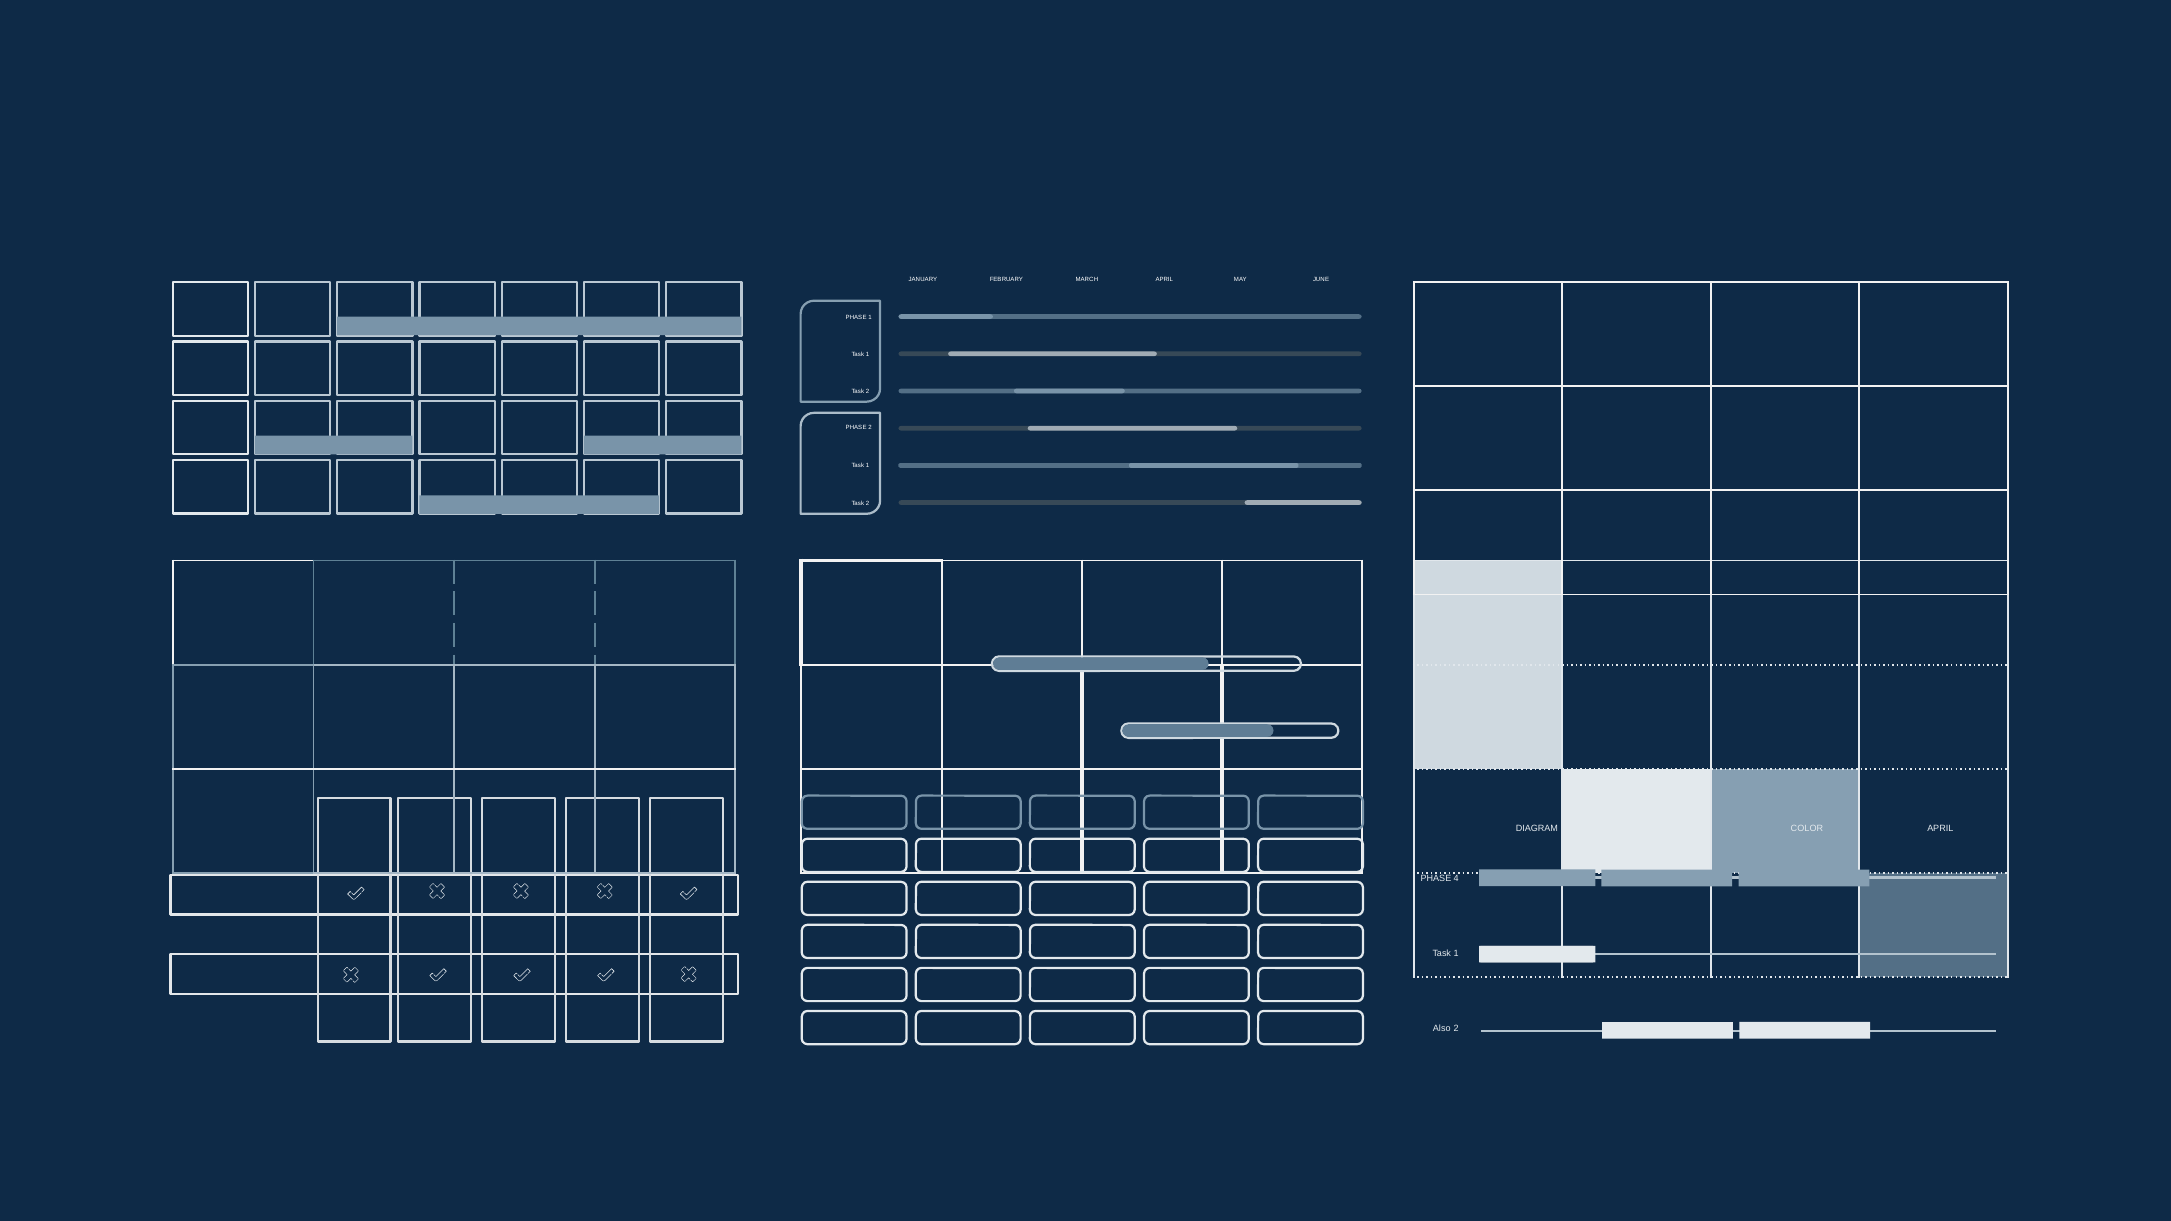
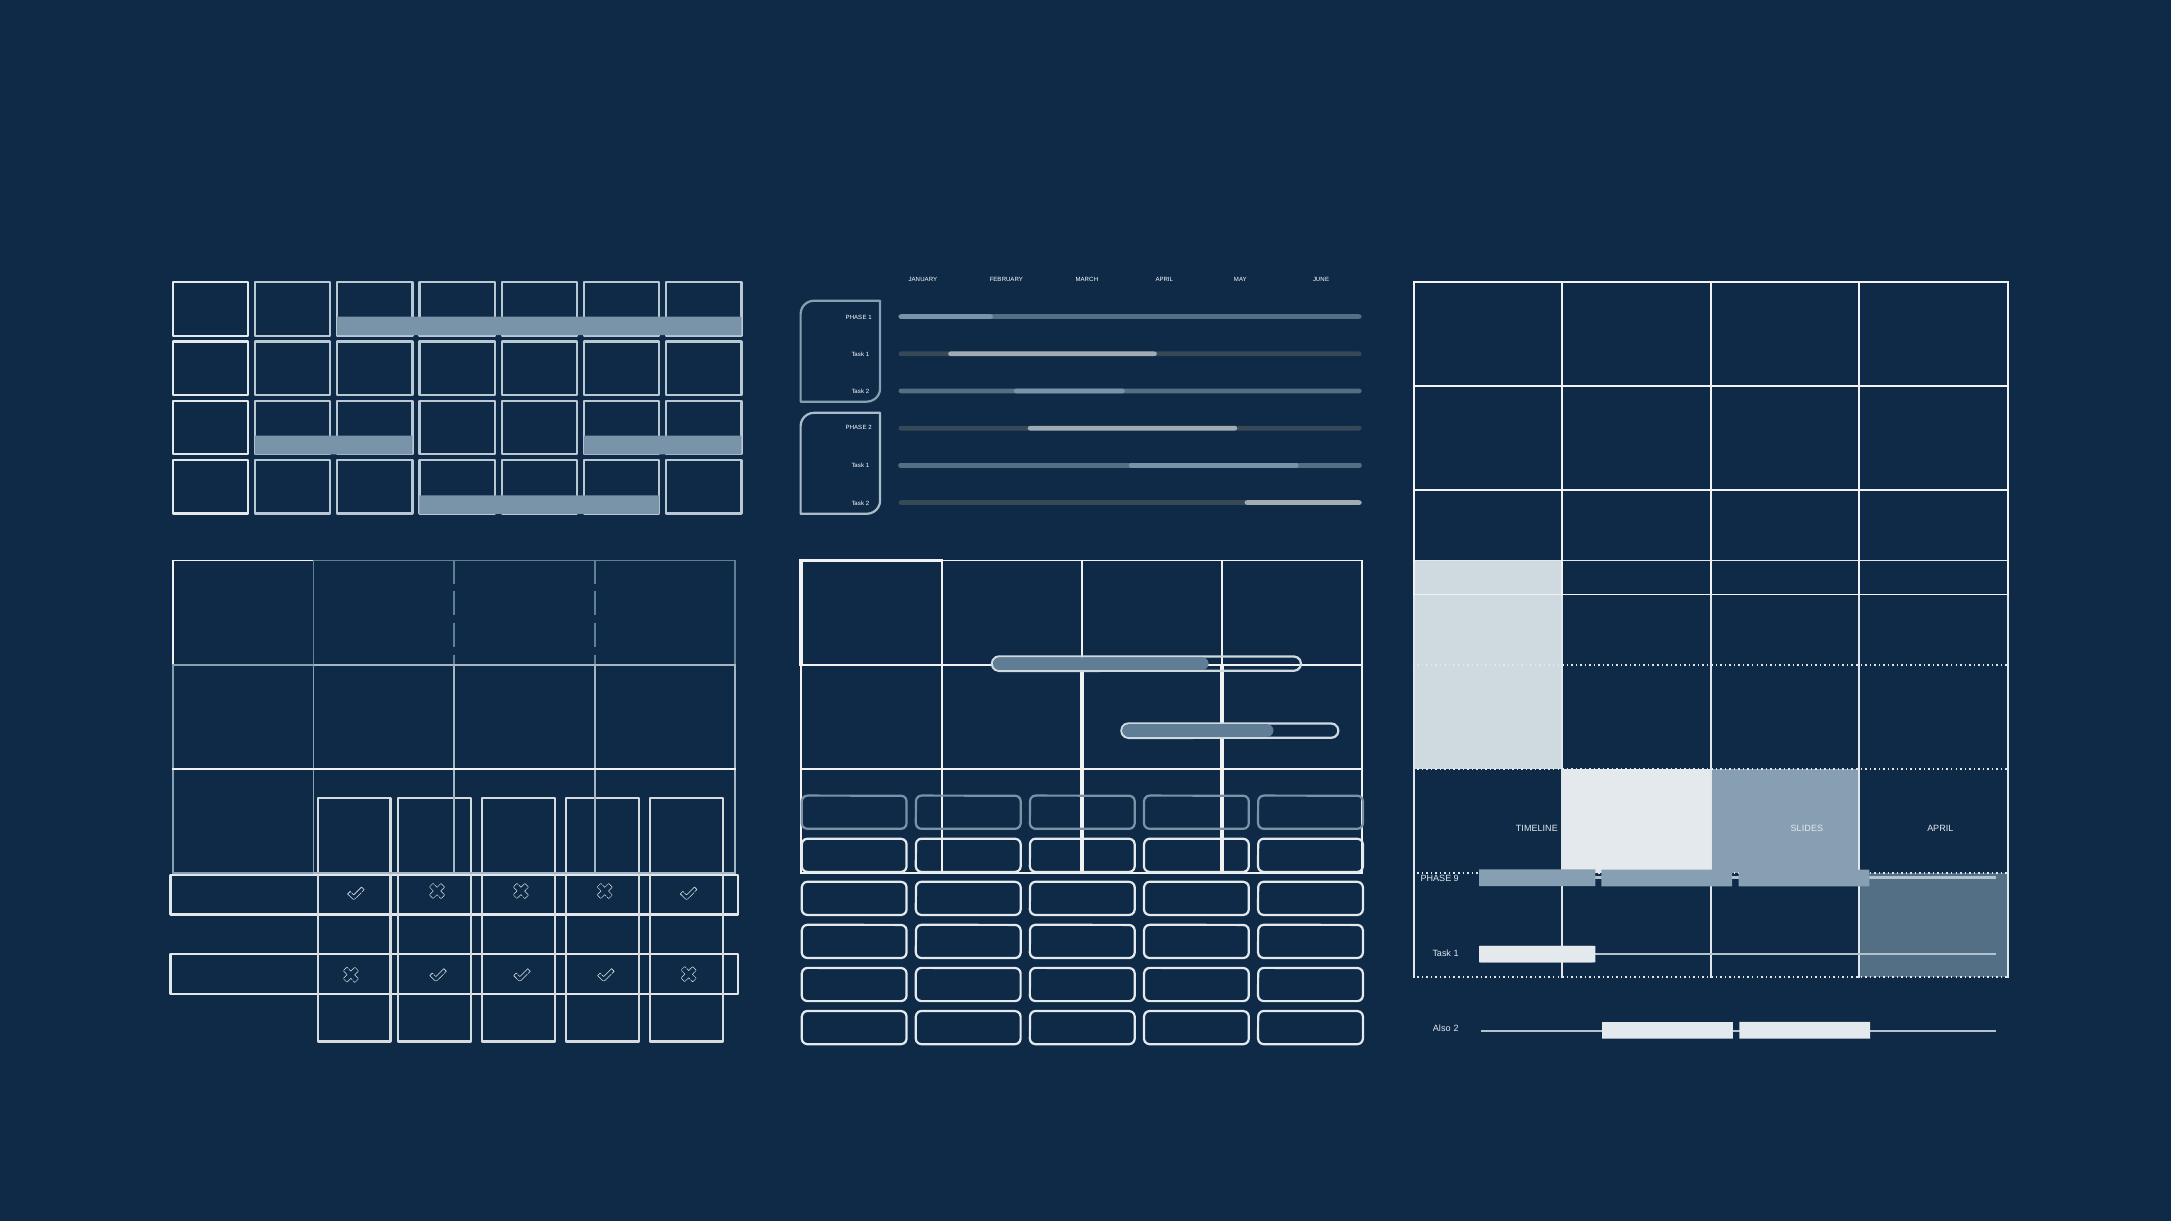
DIAGRAM: DIAGRAM -> TIMELINE
COLOR: COLOR -> SLIDES
4: 4 -> 9
